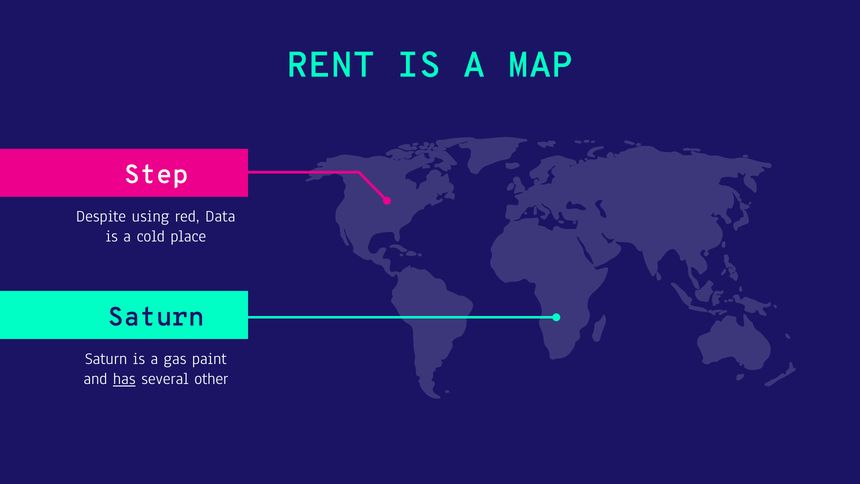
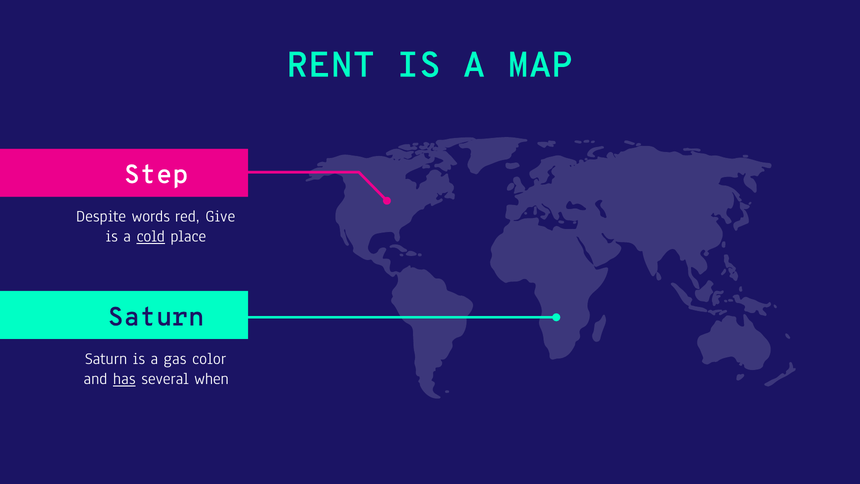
using: using -> words
Data: Data -> Give
cold underline: none -> present
paint: paint -> color
other: other -> when
